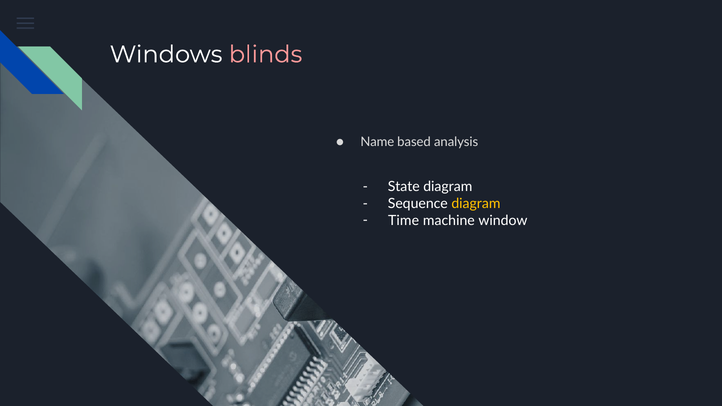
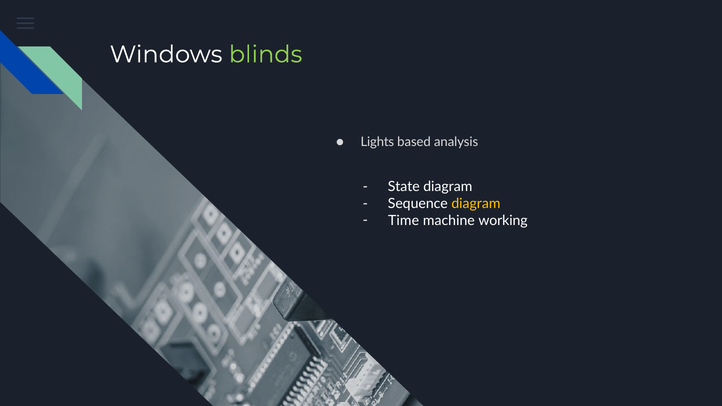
blinds colour: pink -> light green
Name: Name -> Lights
window: window -> working
